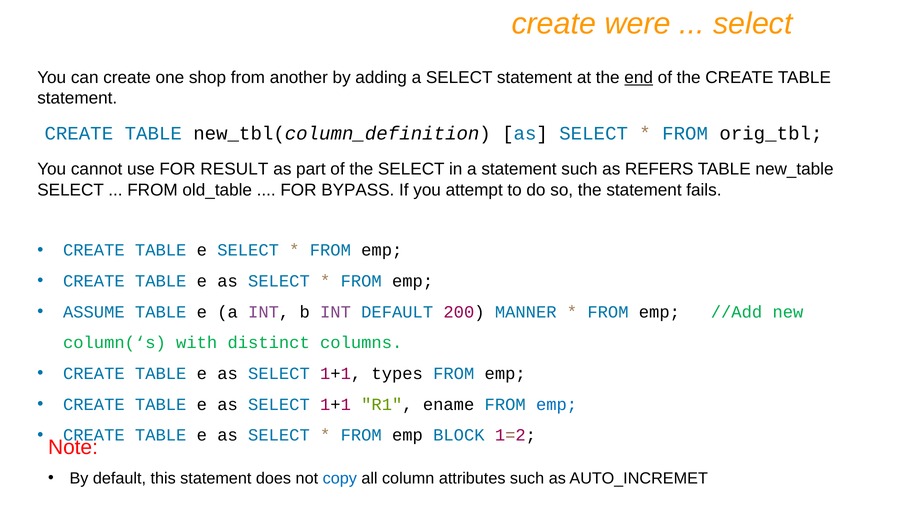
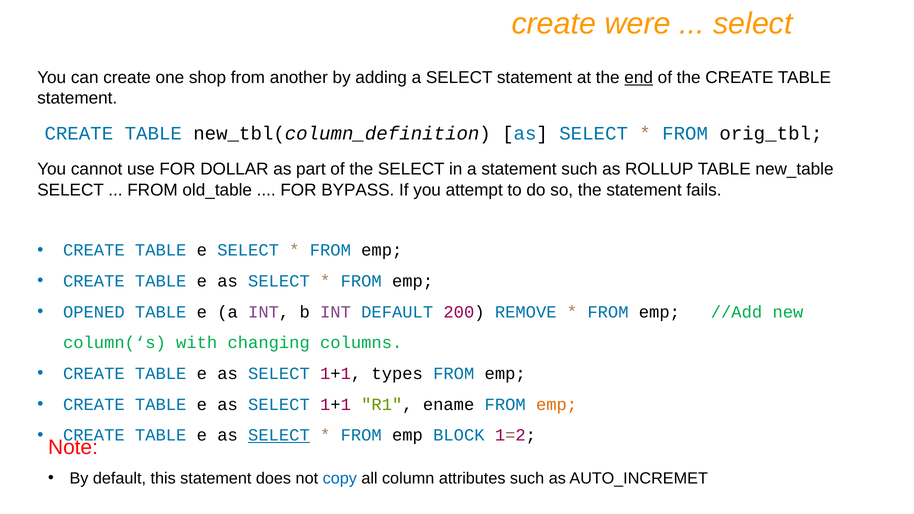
RESULT: RESULT -> DOLLAR
REFERS: REFERS -> ROLLUP
ASSUME: ASSUME -> OPENED
MANNER: MANNER -> REMOVE
distinct: distinct -> changing
emp at (557, 405) colour: blue -> orange
SELECT at (279, 435) underline: none -> present
